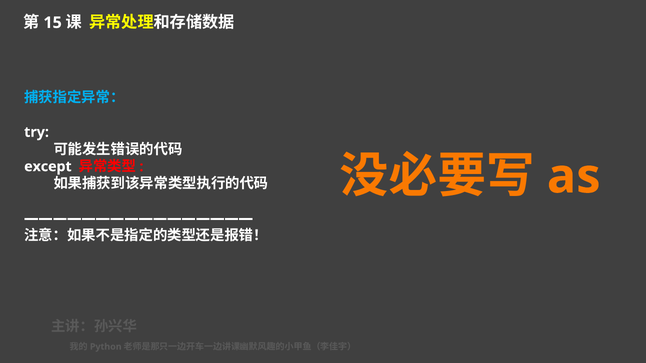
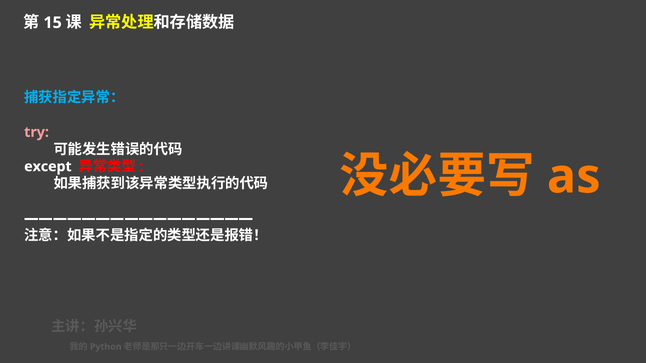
try colour: white -> pink
